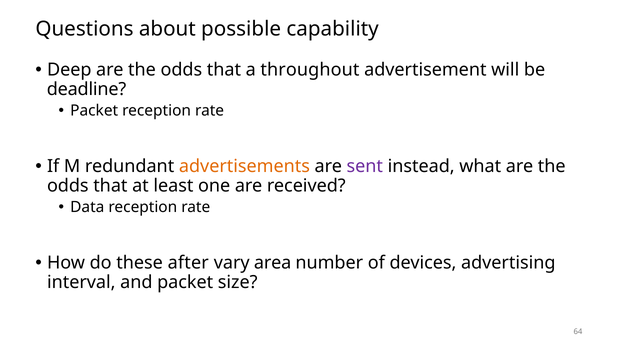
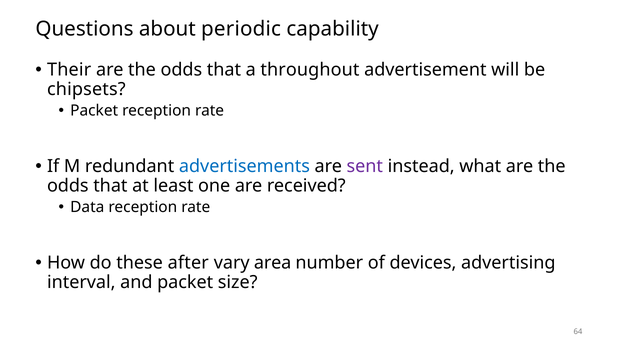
possible: possible -> periodic
Deep: Deep -> Their
deadline: deadline -> chipsets
advertisements colour: orange -> blue
